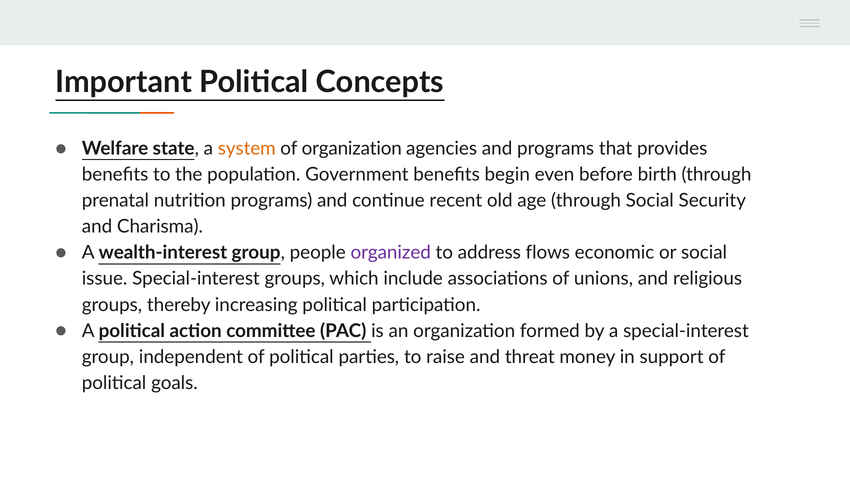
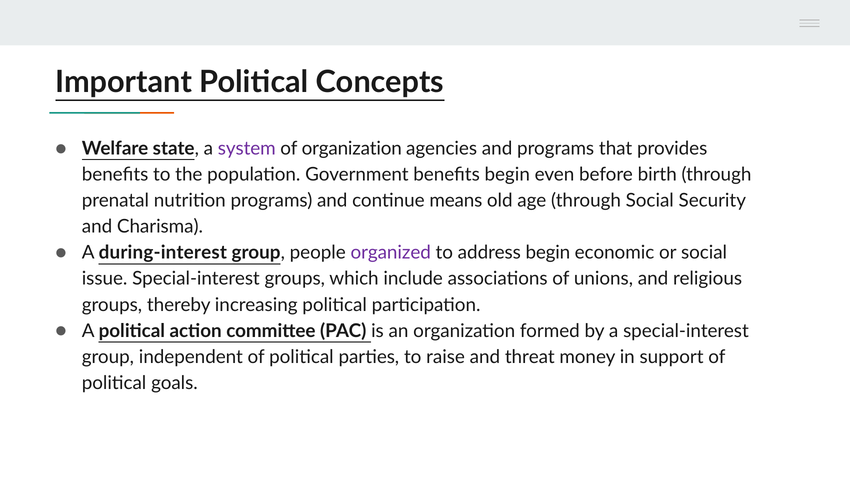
system colour: orange -> purple
recent: recent -> means
wealth-interest: wealth-interest -> during-interest
address flows: flows -> begin
